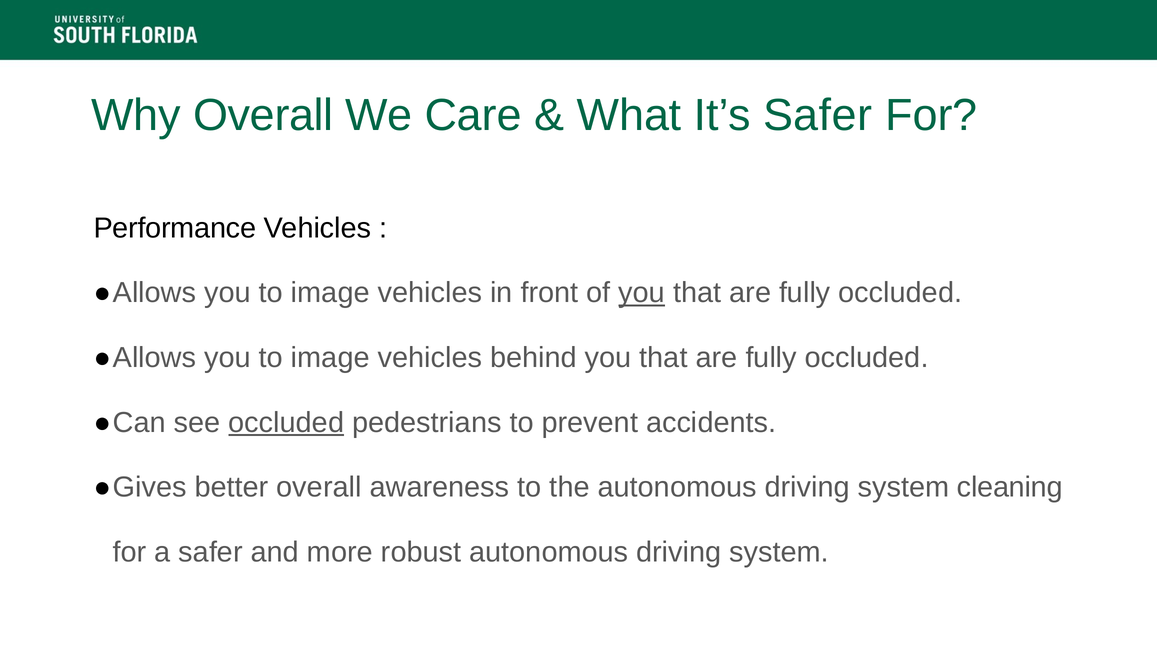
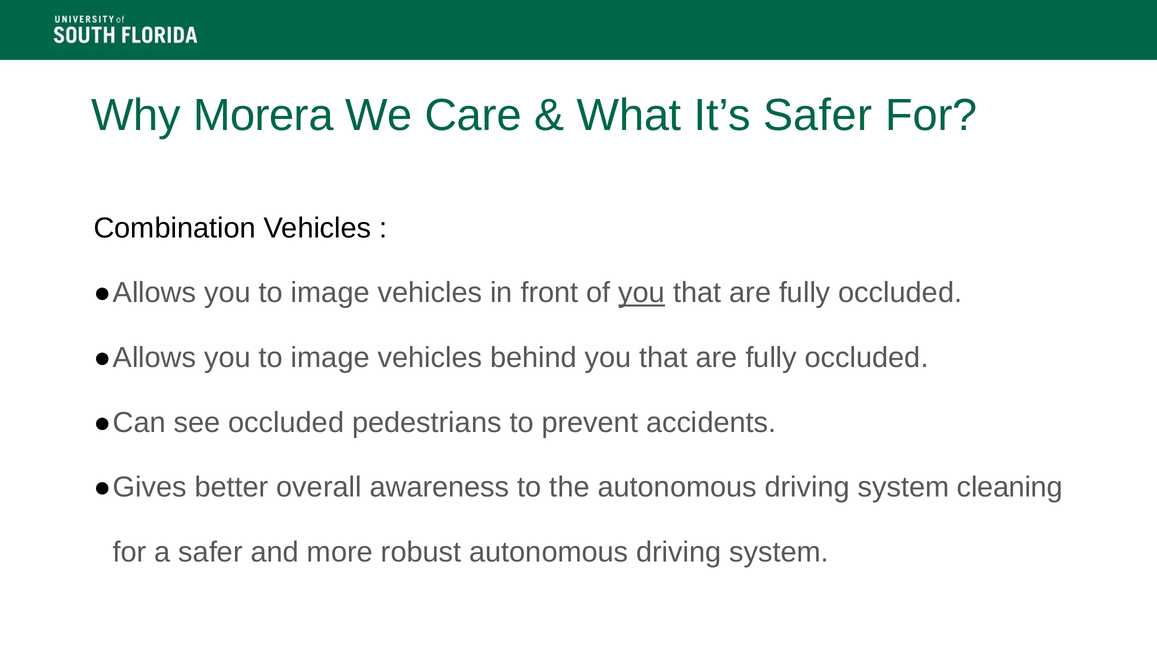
Why Overall: Overall -> Morera
Performance: Performance -> Combination
occluded at (286, 422) underline: present -> none
